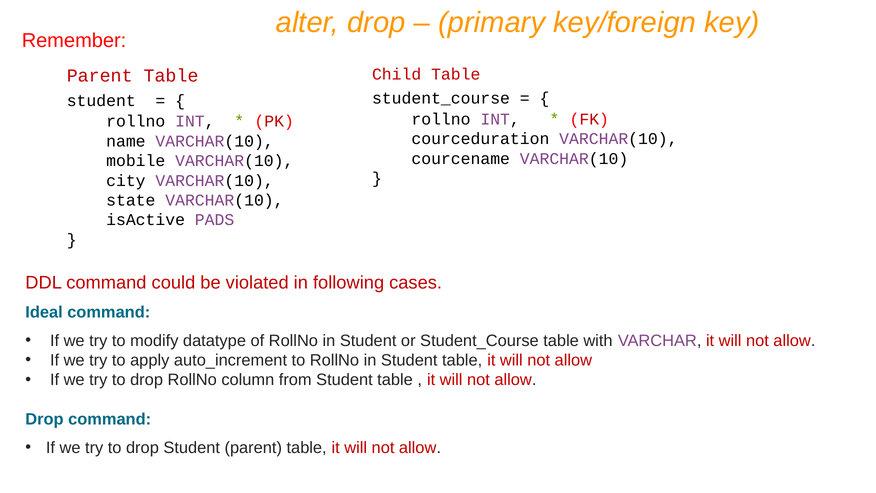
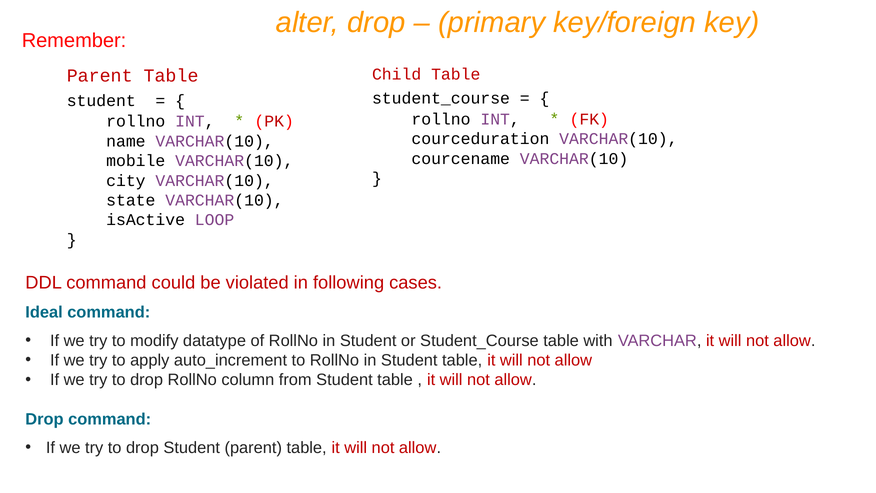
PADS: PADS -> LOOP
